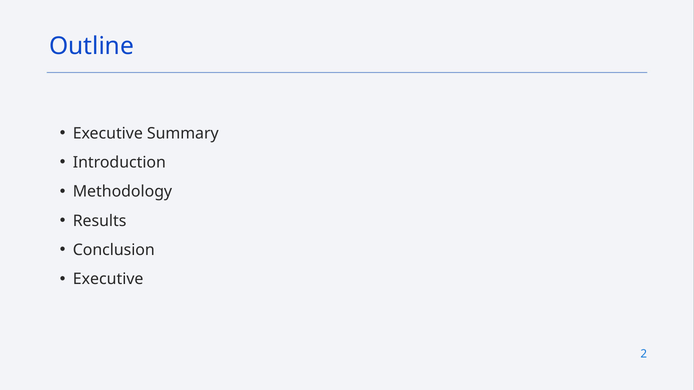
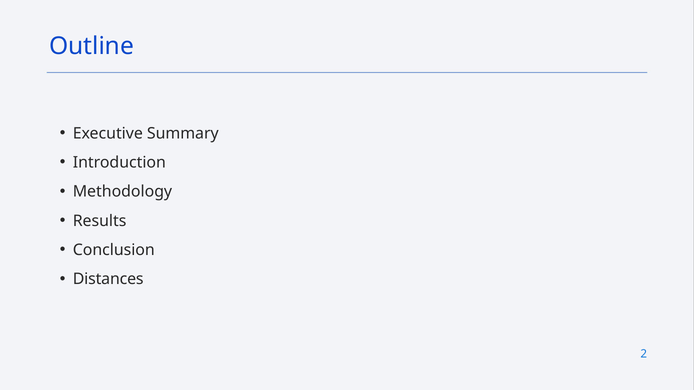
Executive at (108, 279): Executive -> Distances
